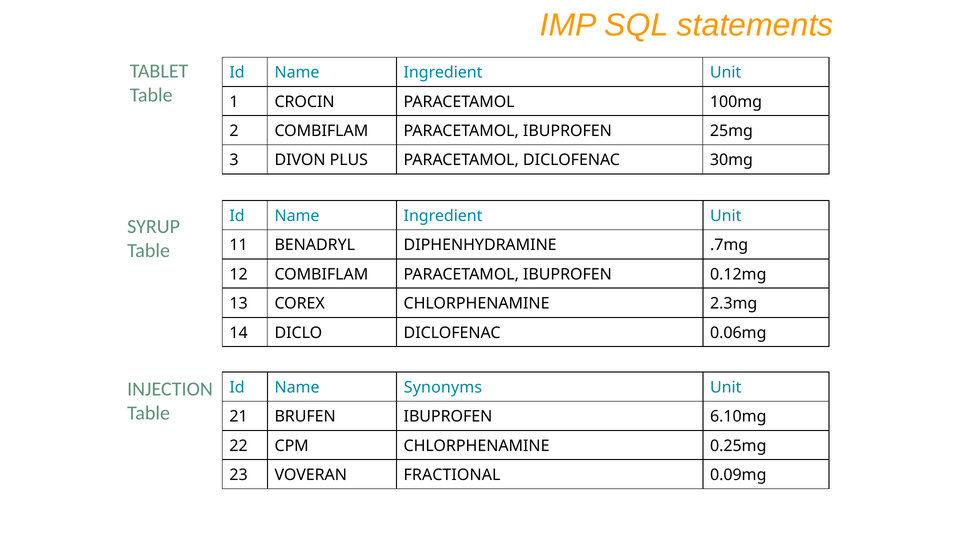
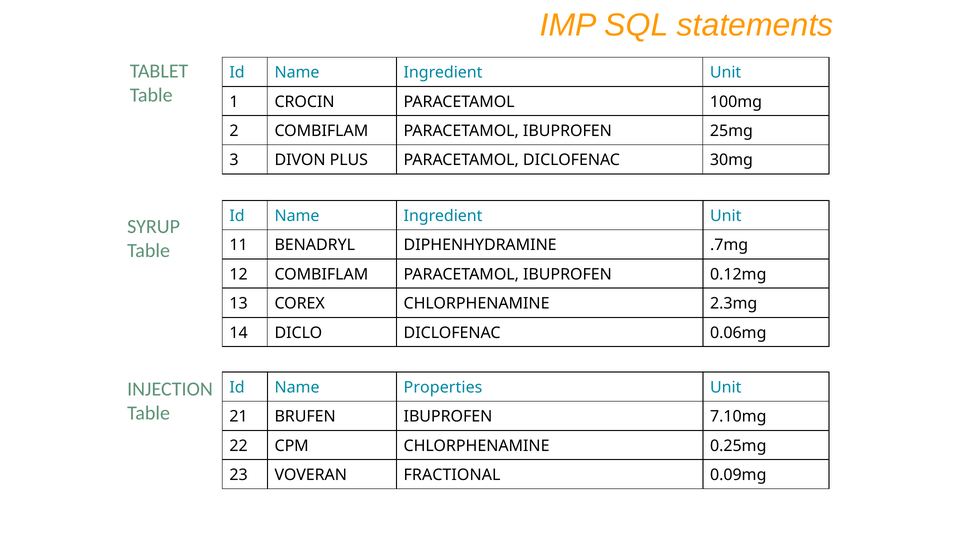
Synonyms: Synonyms -> Properties
6.10mg: 6.10mg -> 7.10mg
